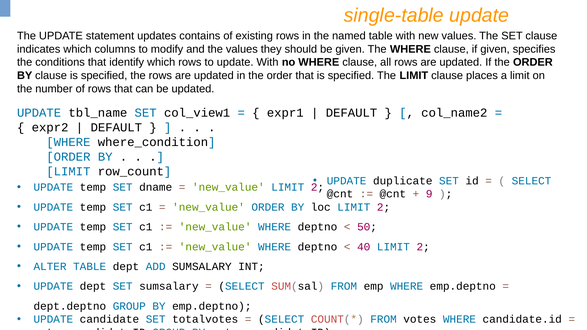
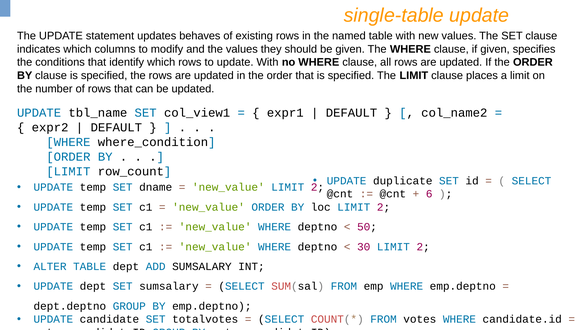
contains: contains -> behaves
9: 9 -> 6
40: 40 -> 30
